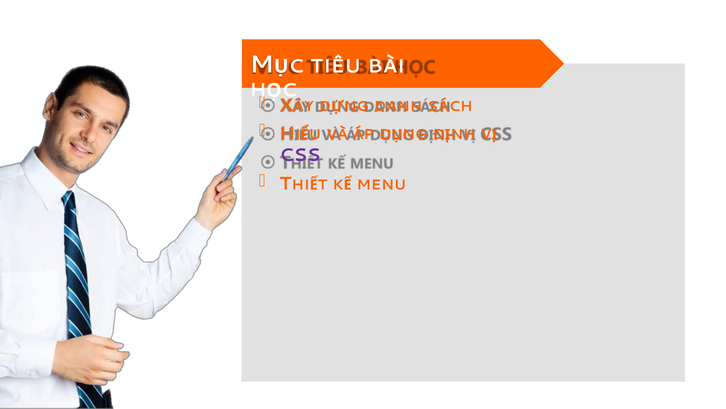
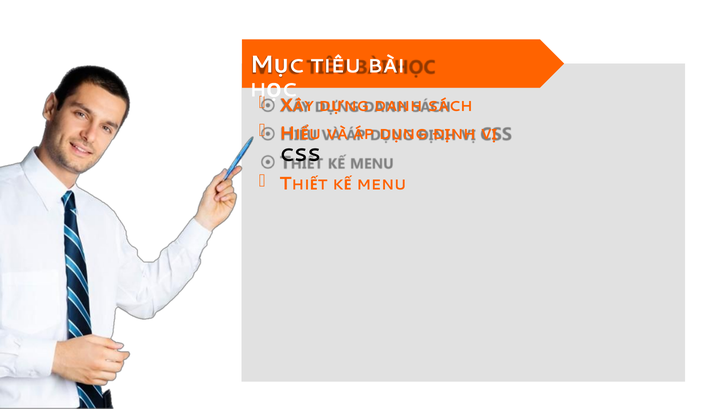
CSS colour: purple -> black
